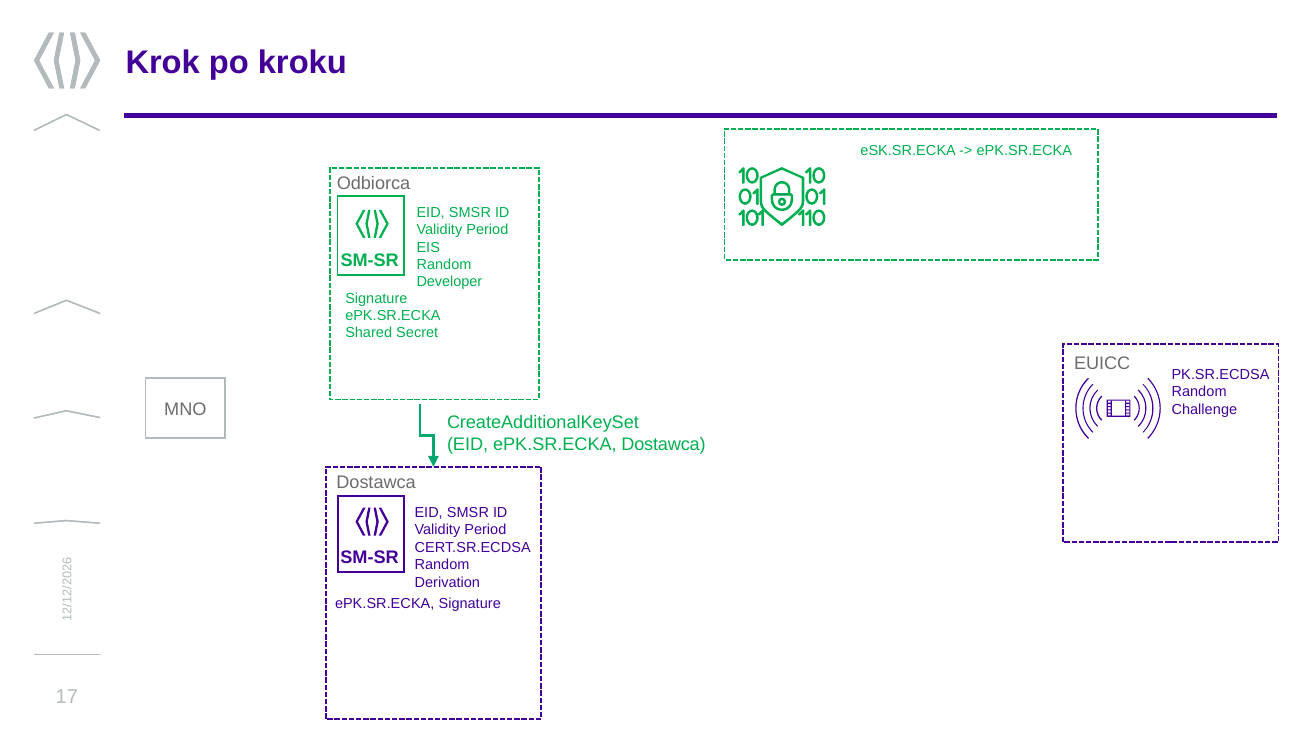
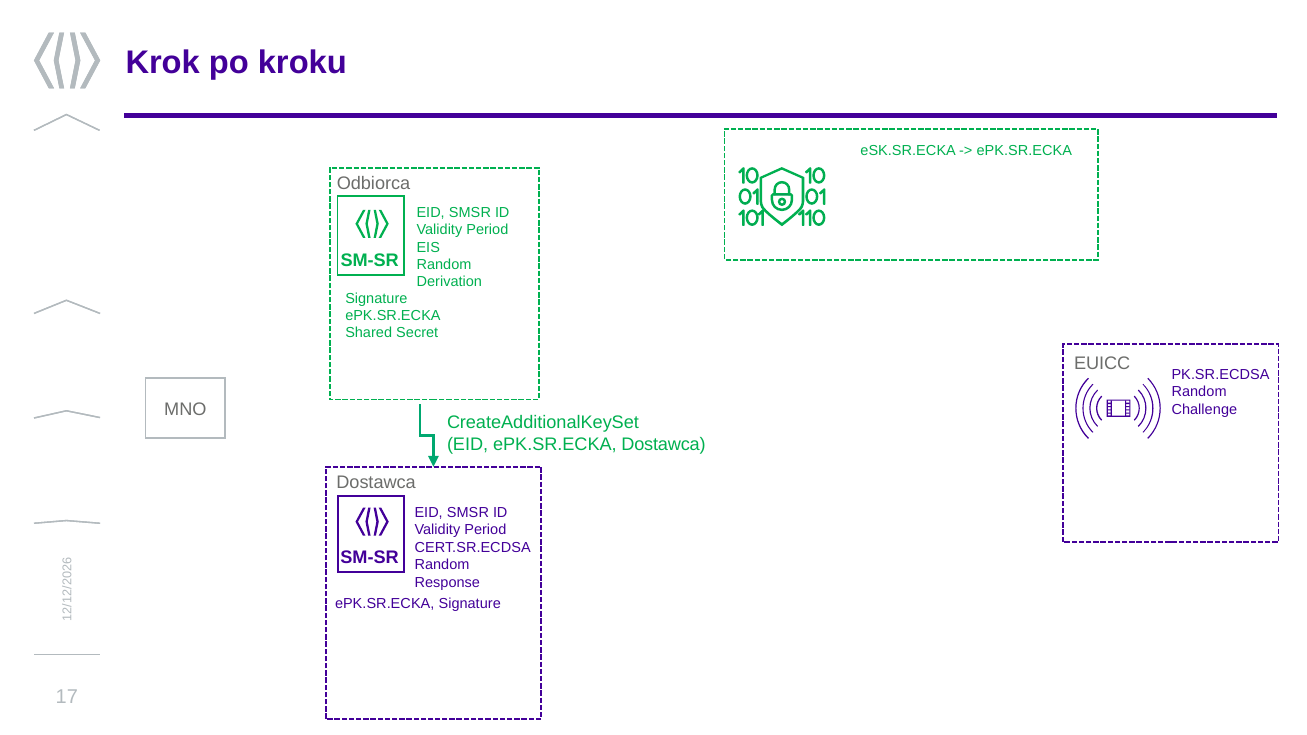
Developer: Developer -> Derivation
Derivation: Derivation -> Response
